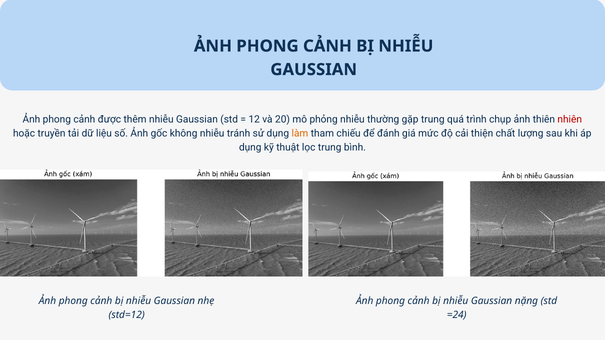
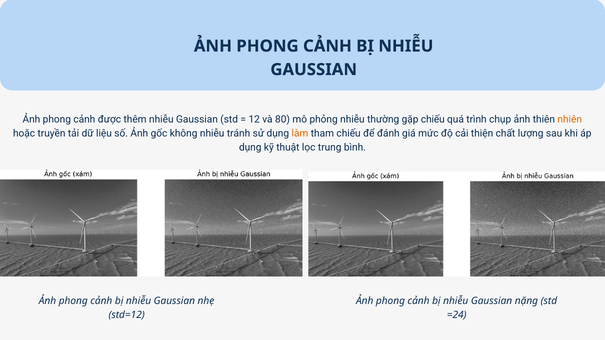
20: 20 -> 80
gặp trung: trung -> chiếu
nhiên colour: red -> orange
